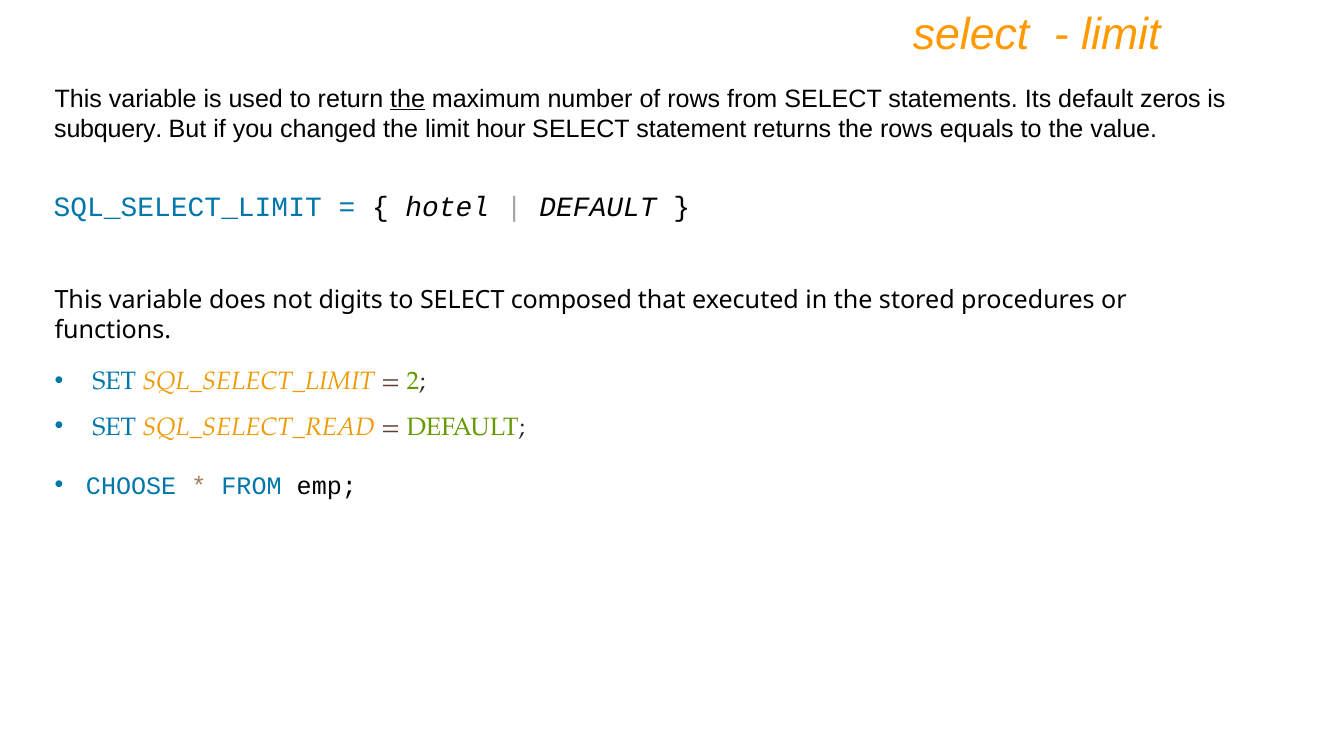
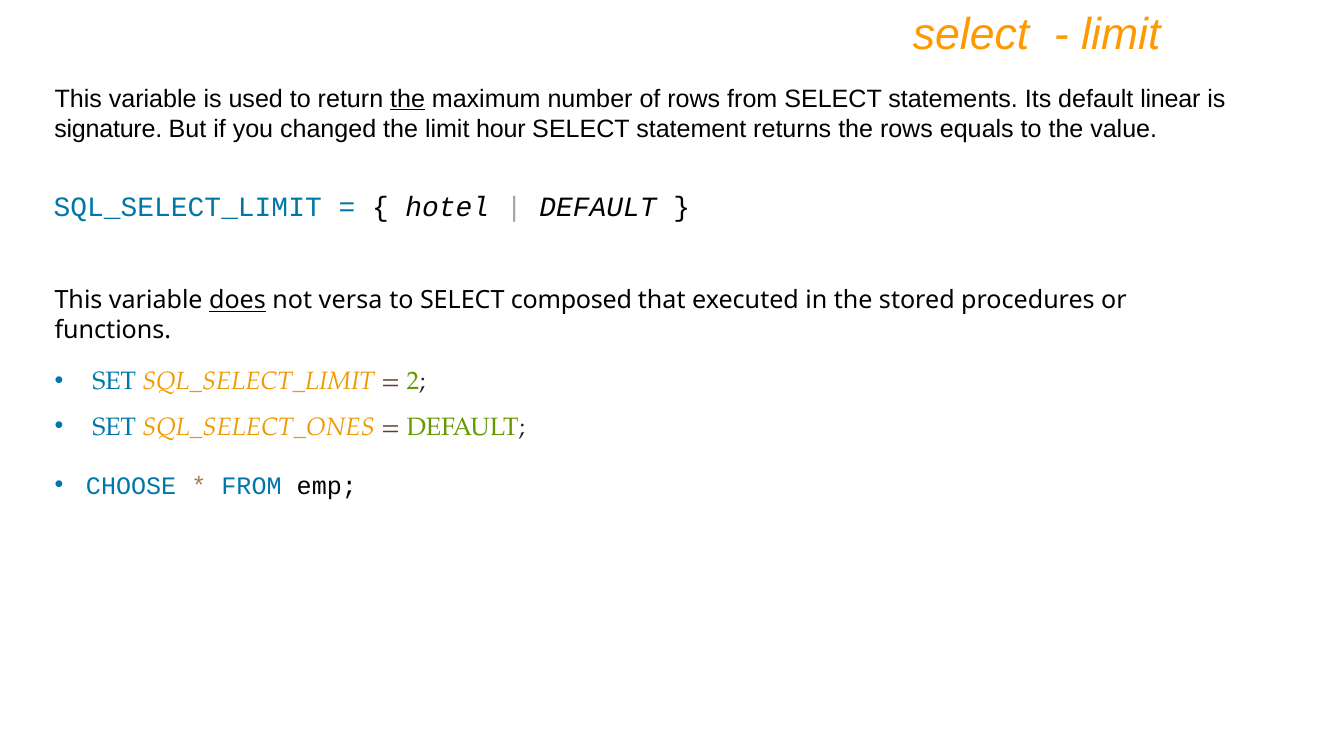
zeros: zeros -> linear
subquery: subquery -> signature
does underline: none -> present
digits: digits -> versa
SQL_SELECT_READ: SQL_SELECT_READ -> SQL_SELECT_ONES
